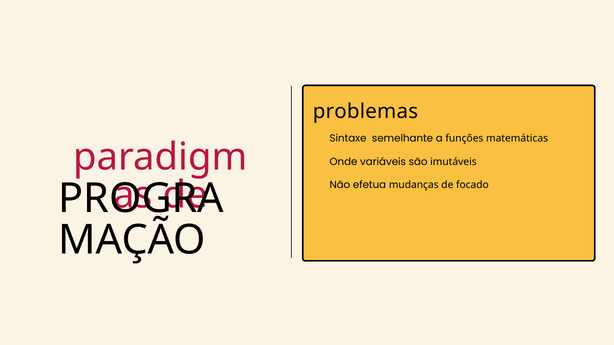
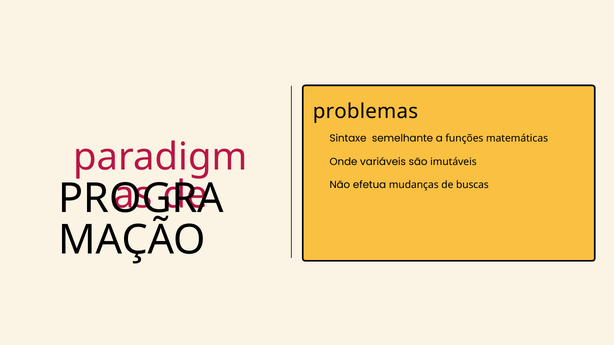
focado: focado -> buscas
